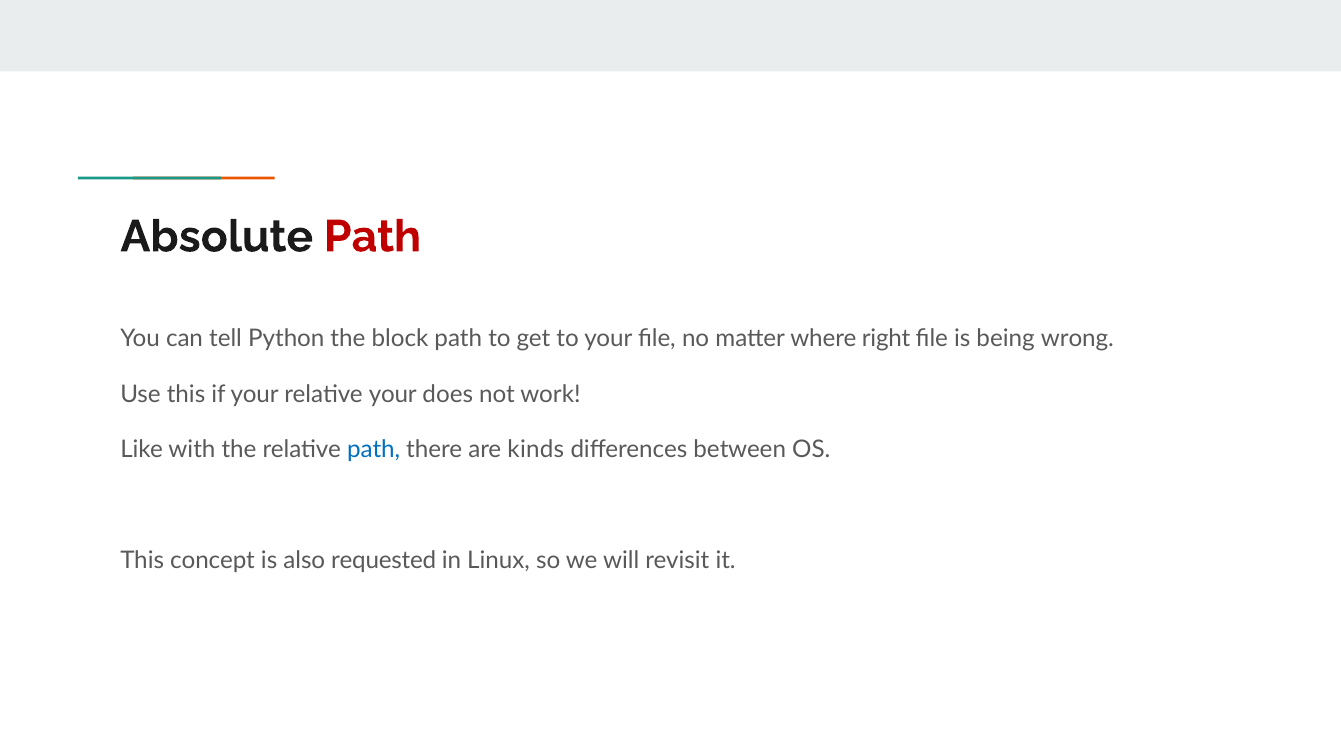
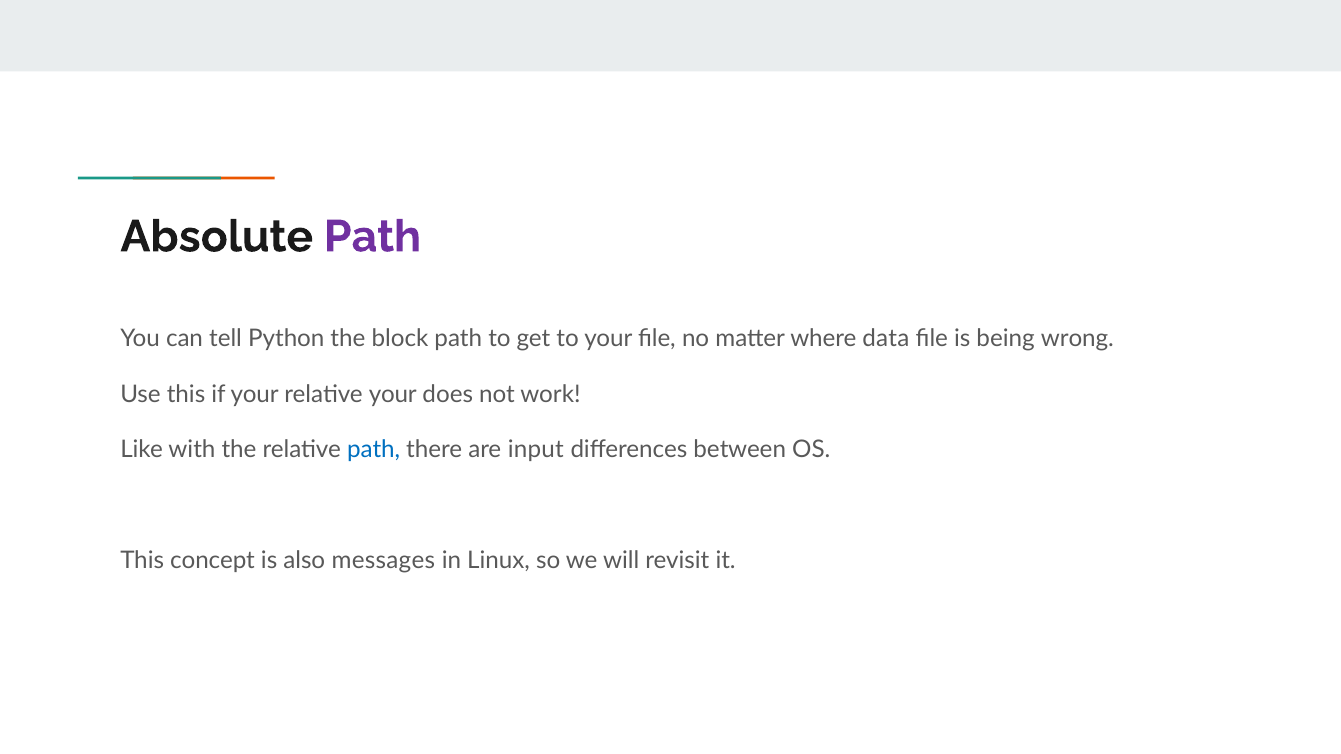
Path at (372, 237) colour: red -> purple
right: right -> data
kinds: kinds -> input
requested: requested -> messages
